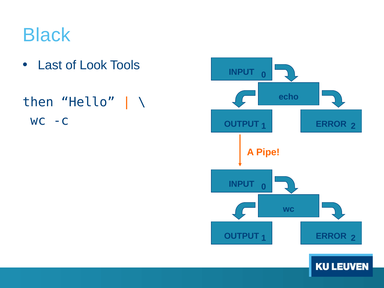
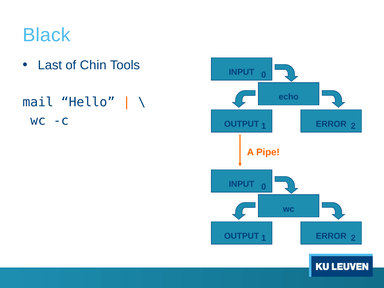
Look: Look -> Chin
then: then -> mail
